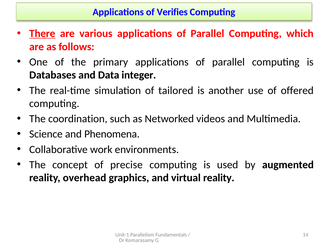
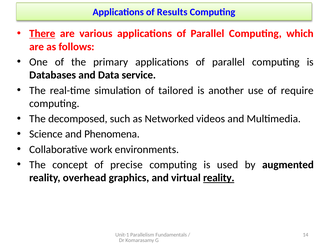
Verifies: Verifies -> Results
integer: integer -> service
offered: offered -> require
coordination: coordination -> decomposed
reality at (219, 178) underline: none -> present
